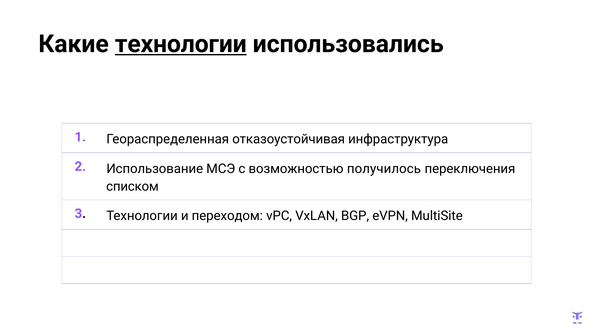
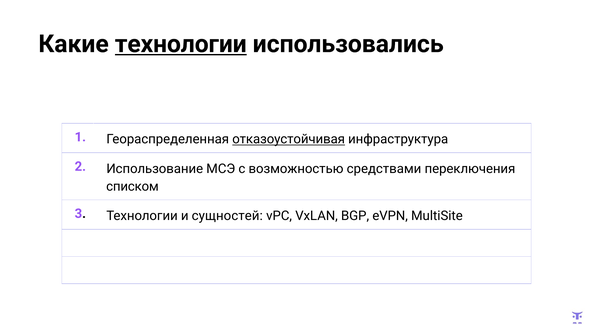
отказоустойчивая underline: none -> present
получилось: получилось -> средствами
переходом: переходом -> сущностей
